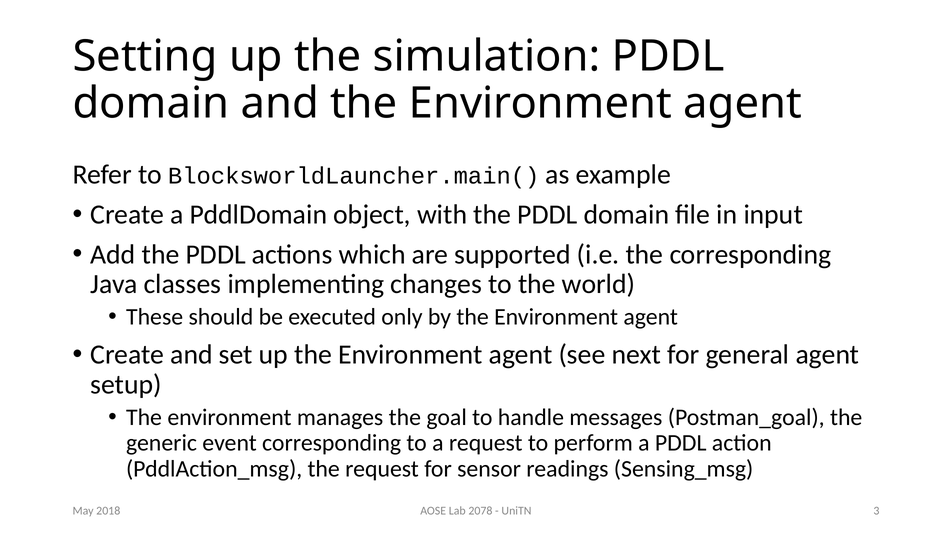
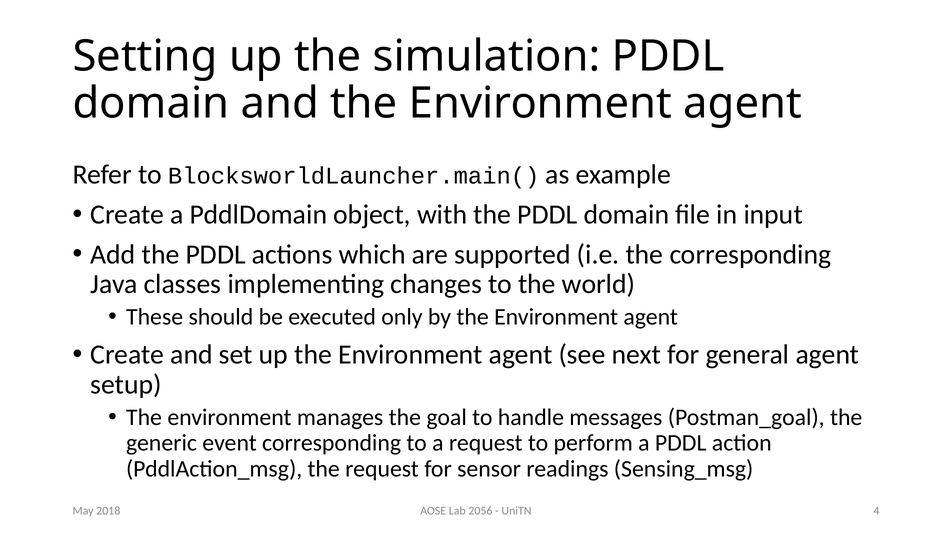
2078: 2078 -> 2056
3: 3 -> 4
